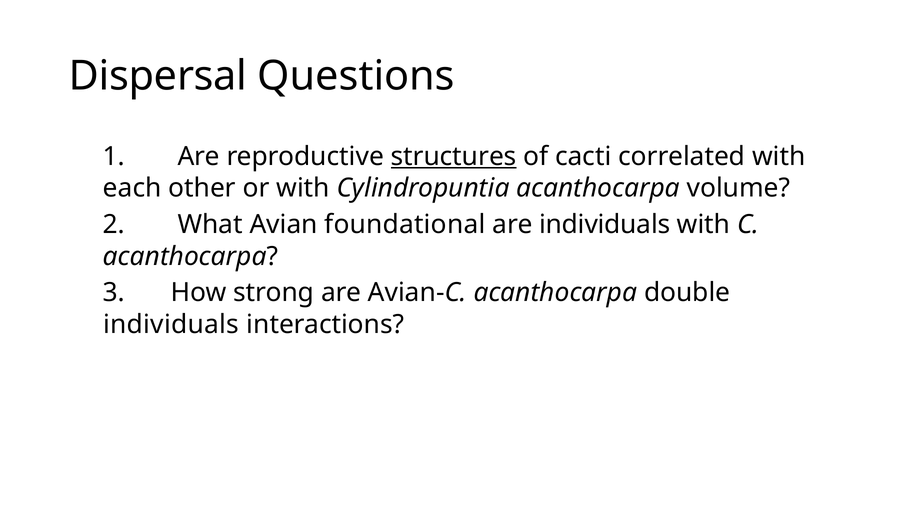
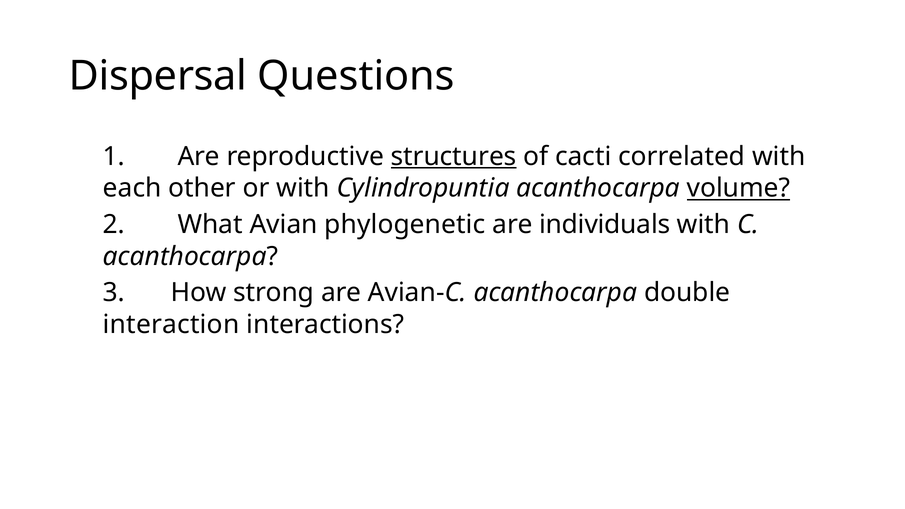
volume underline: none -> present
foundational: foundational -> phylogenetic
individuals at (171, 324): individuals -> interaction
